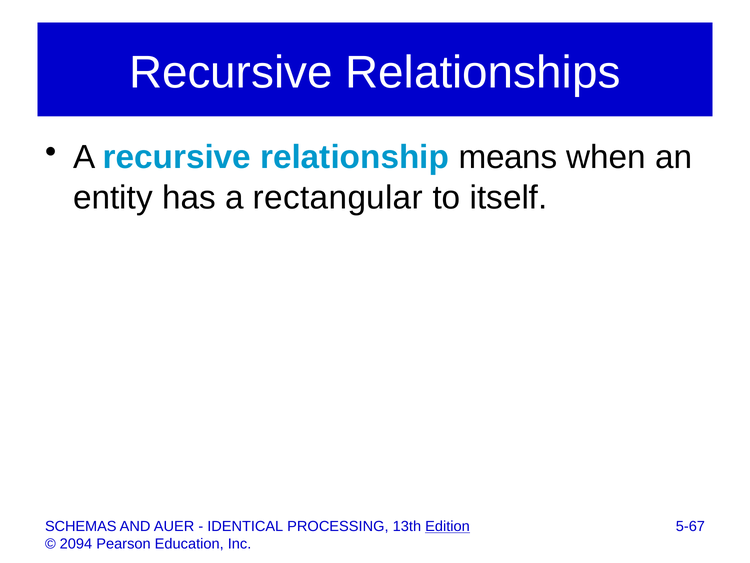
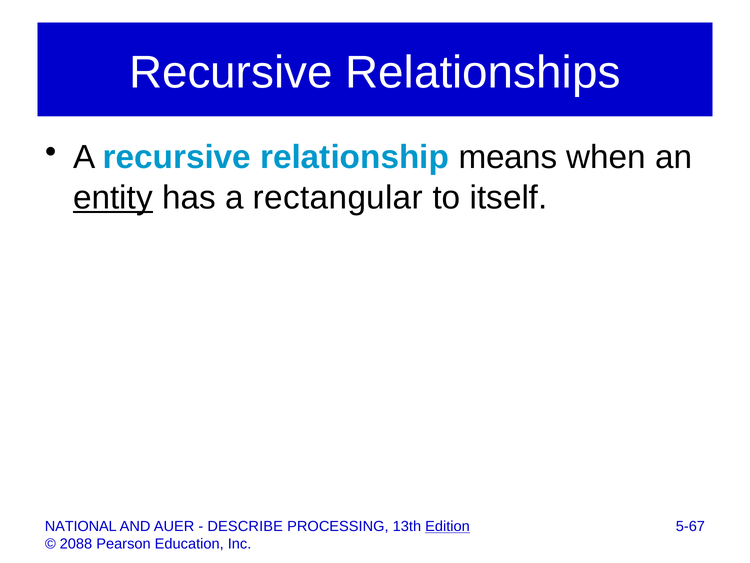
entity underline: none -> present
SCHEMAS: SCHEMAS -> NATIONAL
IDENTICAL: IDENTICAL -> DESCRIBE
2094: 2094 -> 2088
